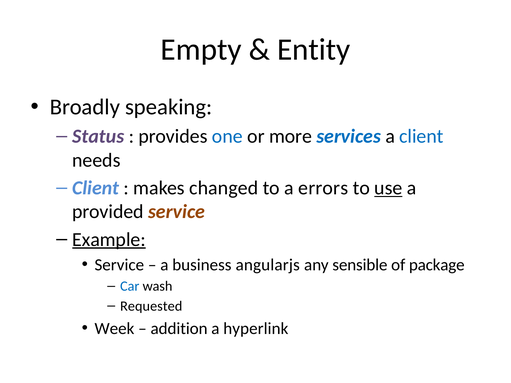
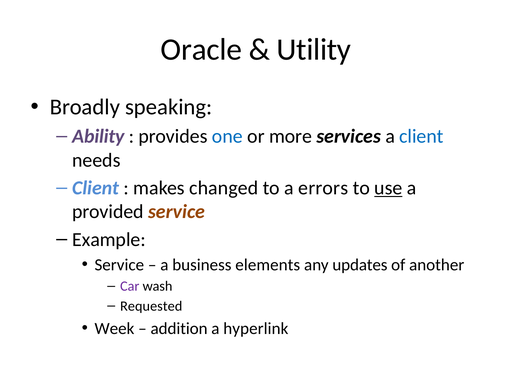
Empty: Empty -> Oracle
Entity: Entity -> Utility
Status: Status -> Ability
services colour: blue -> black
Example underline: present -> none
angularjs: angularjs -> elements
sensible: sensible -> updates
package: package -> another
Car colour: blue -> purple
